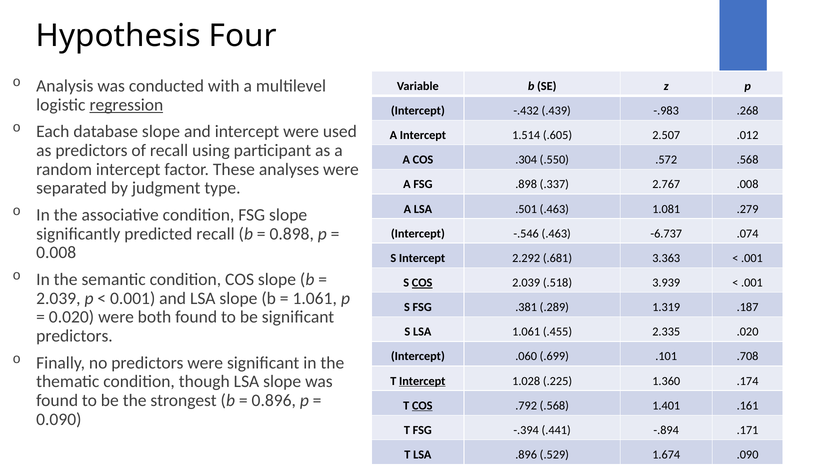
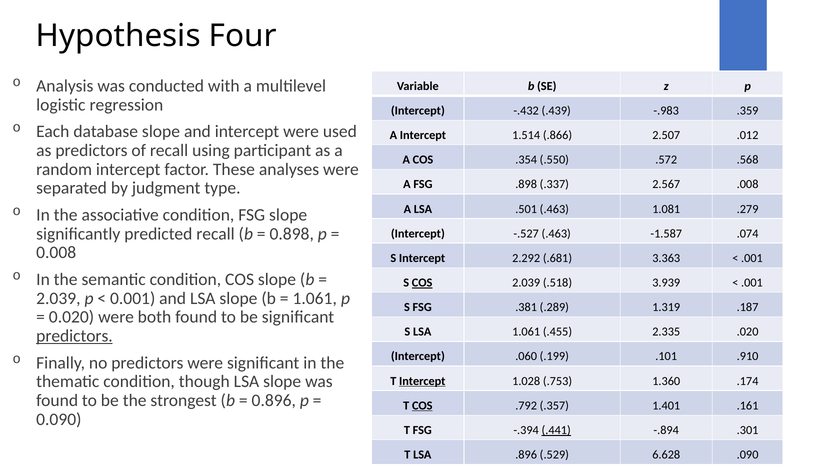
regression underline: present -> none
.268: .268 -> .359
.605: .605 -> .866
.304: .304 -> .354
2.767: 2.767 -> 2.567
-.546: -.546 -> -.527
-6.737: -6.737 -> -1.587
predictors at (74, 336) underline: none -> present
.699: .699 -> .199
.708: .708 -> .910
.225: .225 -> .753
.792 .568: .568 -> .357
.441 underline: none -> present
.171: .171 -> .301
1.674: 1.674 -> 6.628
